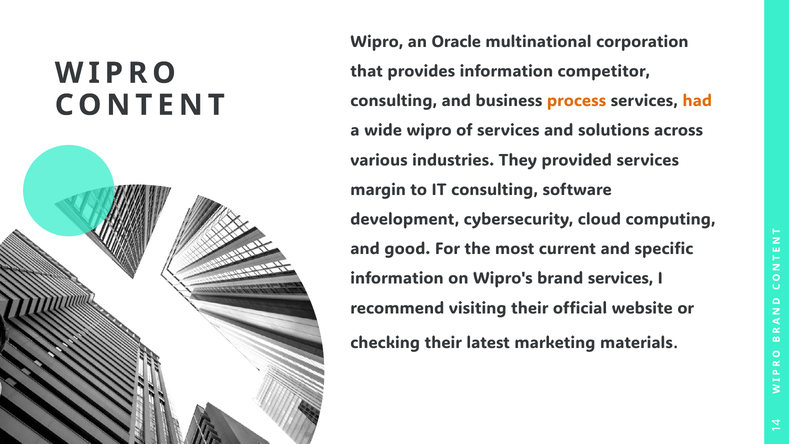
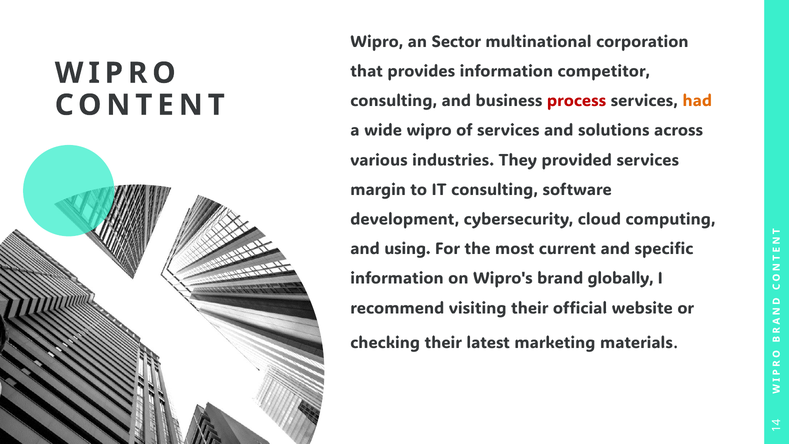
Oracle: Oracle -> Sector
process colour: orange -> red
good: good -> using
brand services: services -> globally
